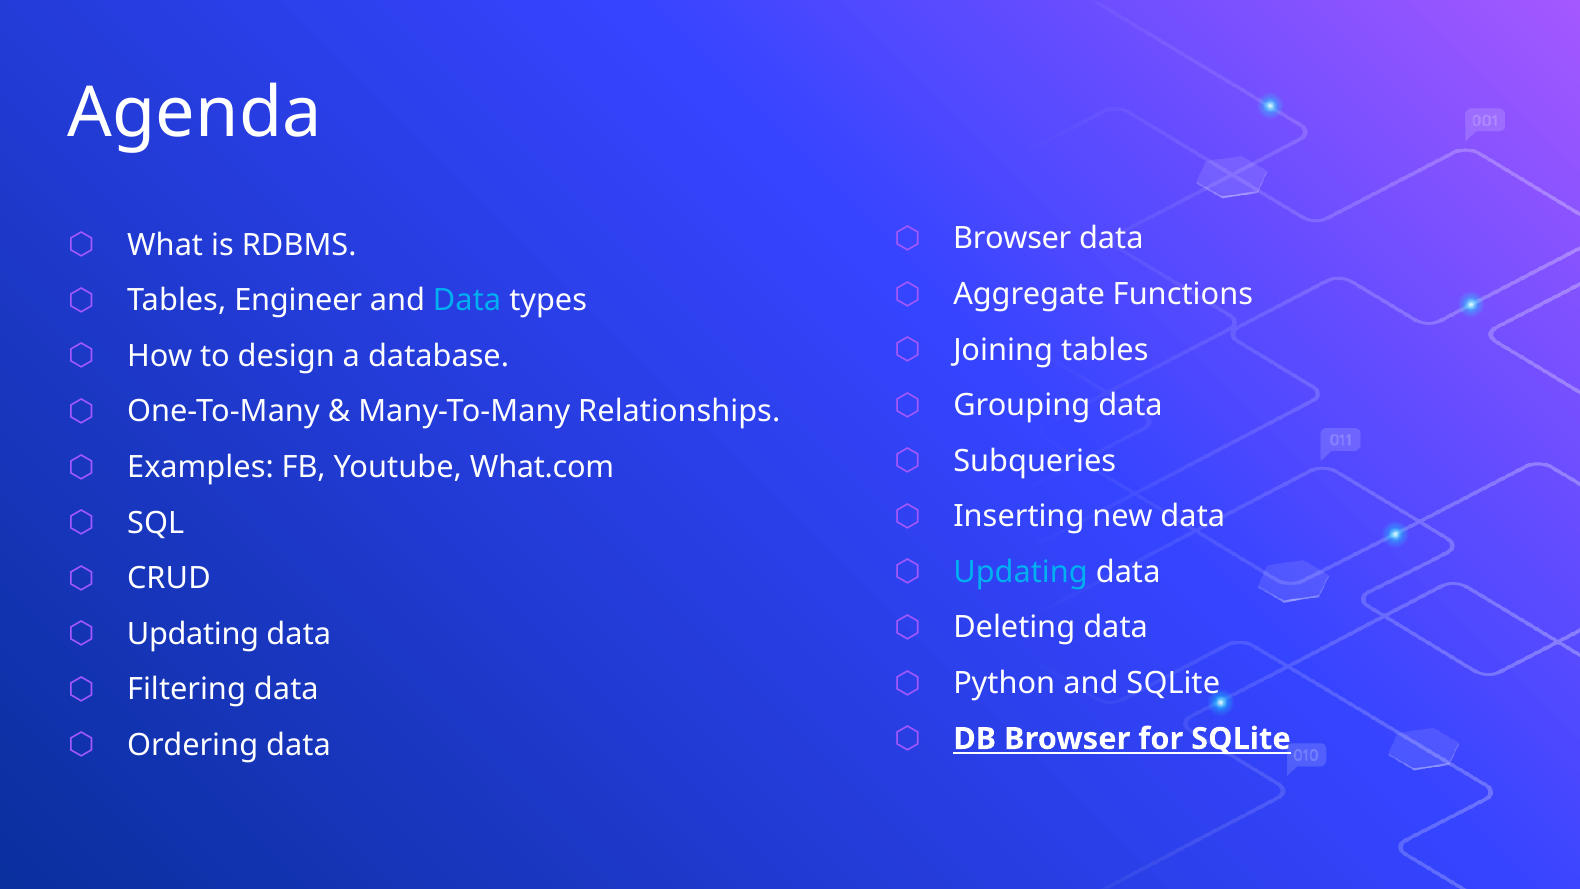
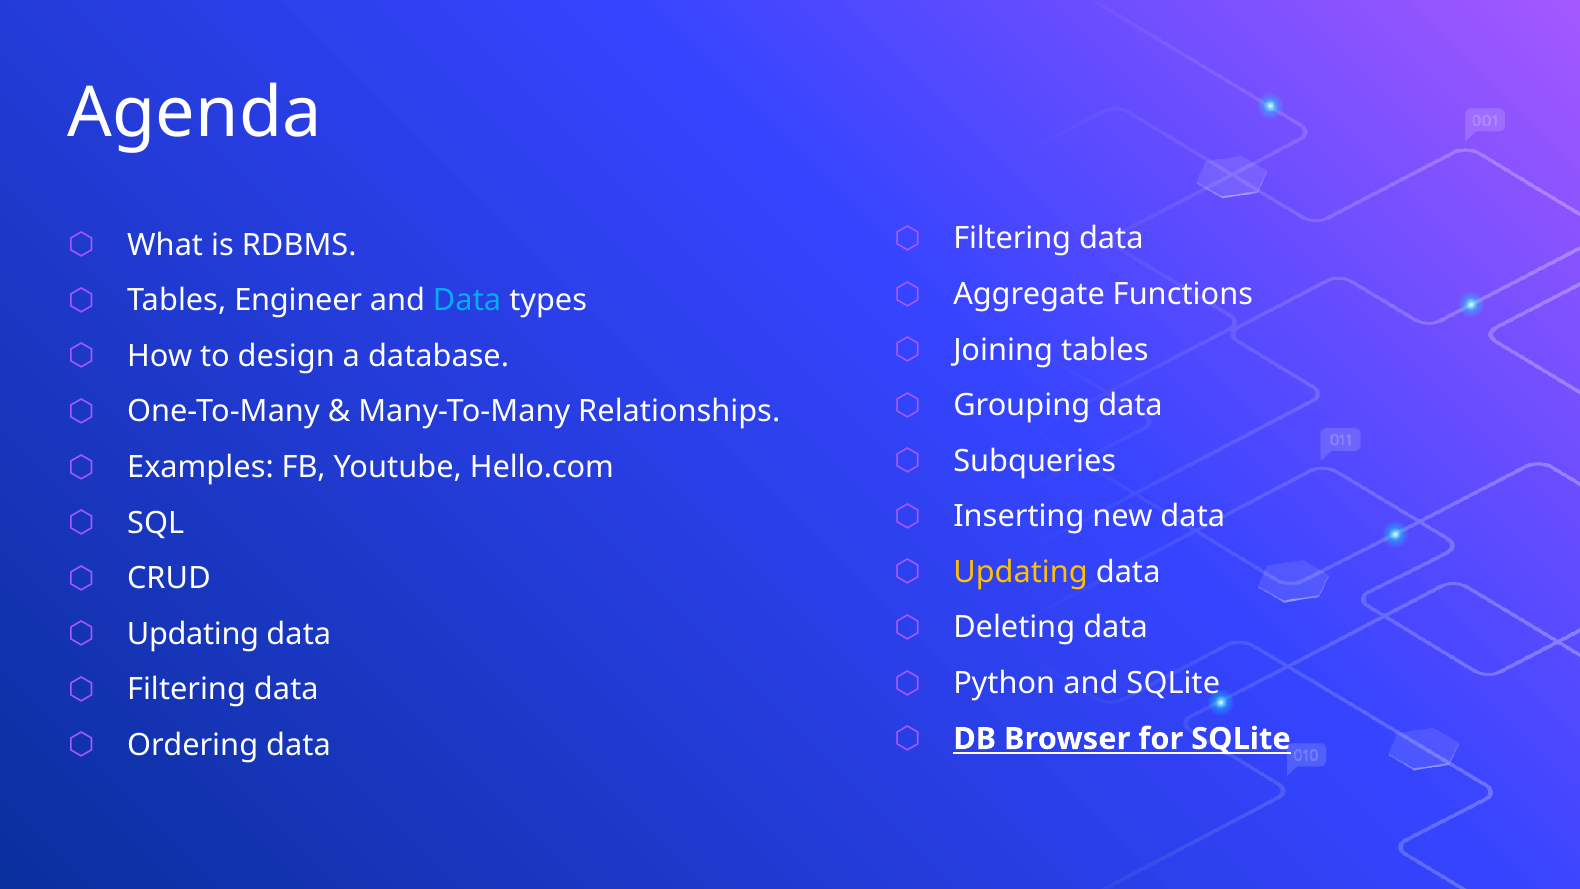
Browser at (1012, 239): Browser -> Filtering
What.com: What.com -> Hello.com
Updating at (1021, 572) colour: light blue -> yellow
